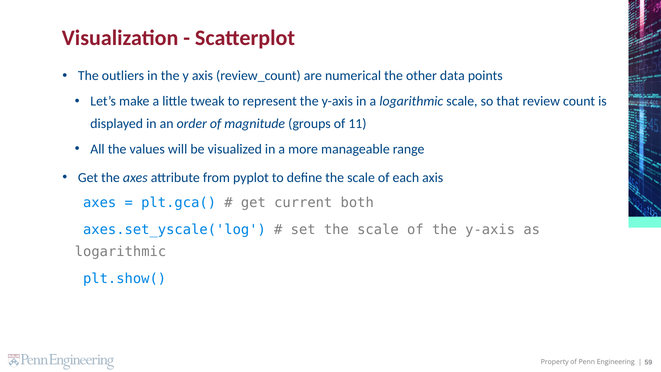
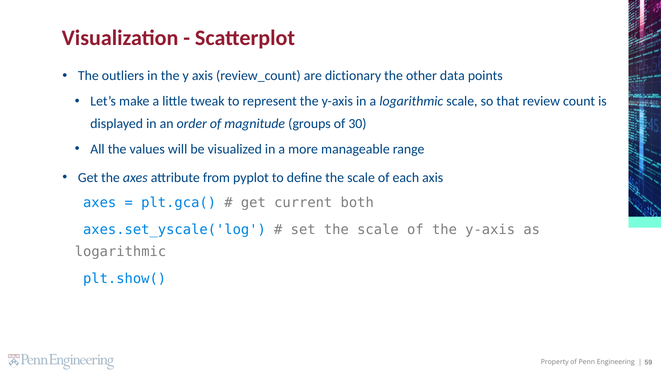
numerical: numerical -> dictionary
11: 11 -> 30
